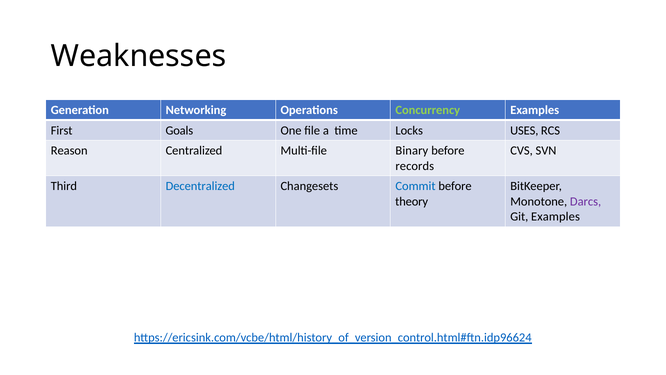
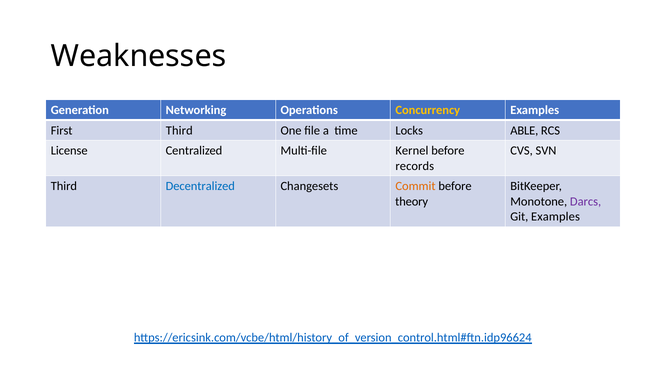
Concurrency colour: light green -> yellow
First Goals: Goals -> Third
USES: USES -> ABLE
Reason: Reason -> License
Binary: Binary -> Kernel
Commit colour: blue -> orange
